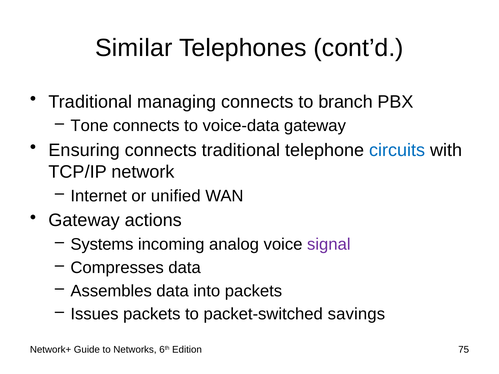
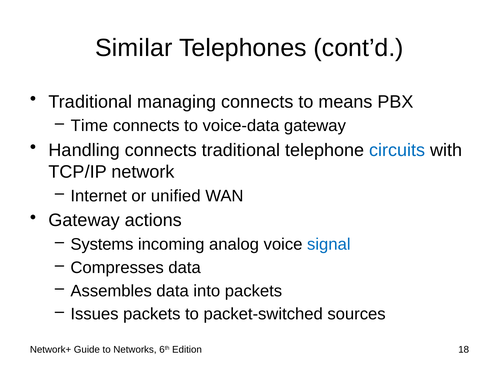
branch: branch -> means
Tone: Tone -> Time
Ensuring: Ensuring -> Handling
signal colour: purple -> blue
savings: savings -> sources
75: 75 -> 18
